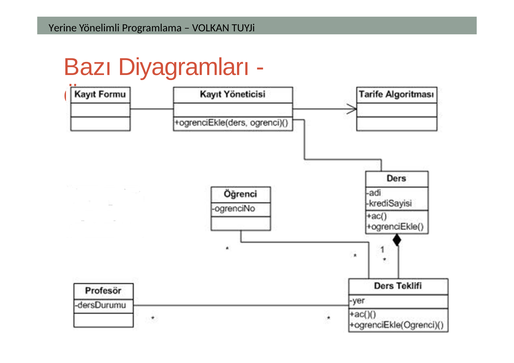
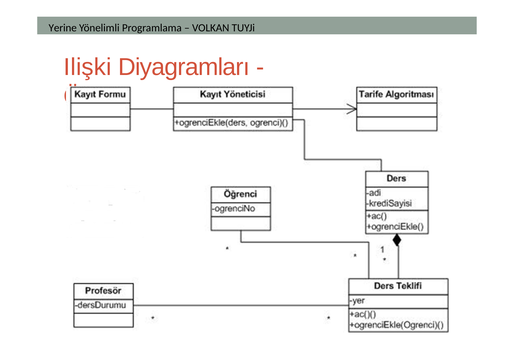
Bazı: Bazı -> Ilişki
